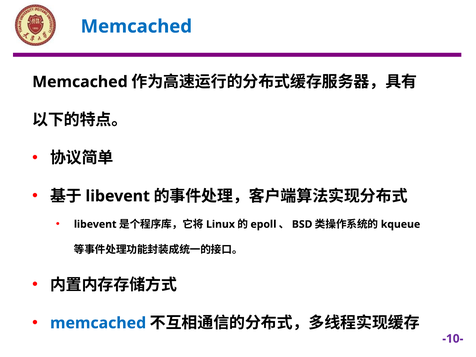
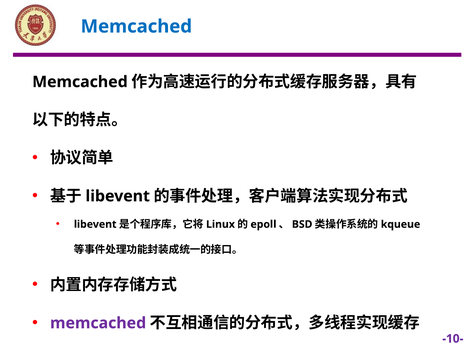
memcached at (98, 323) colour: blue -> purple
